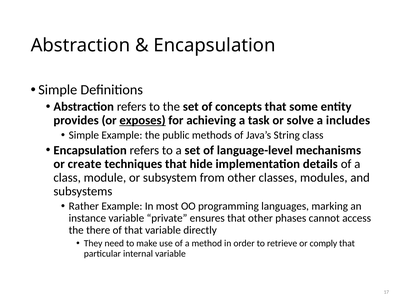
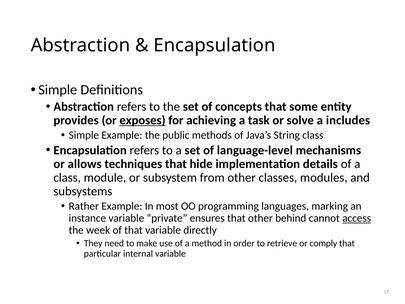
create: create -> allows
phases: phases -> behind
access underline: none -> present
there: there -> week
